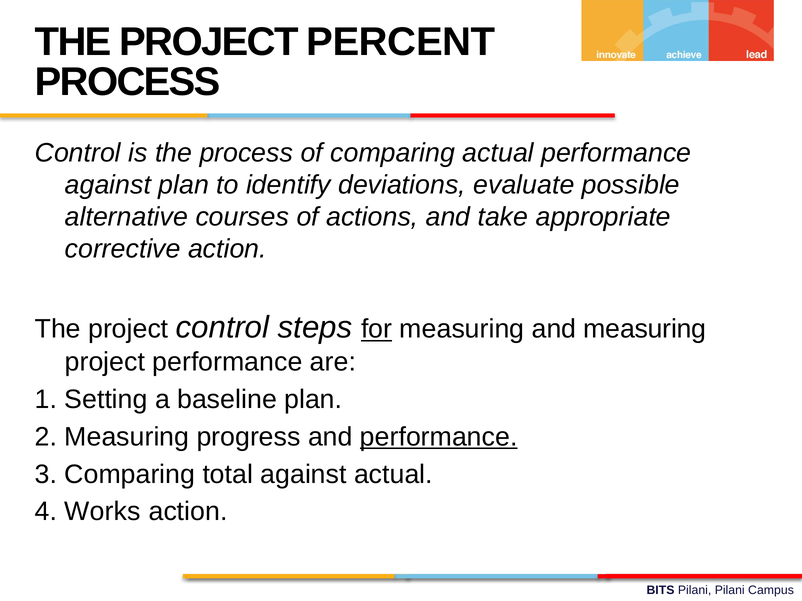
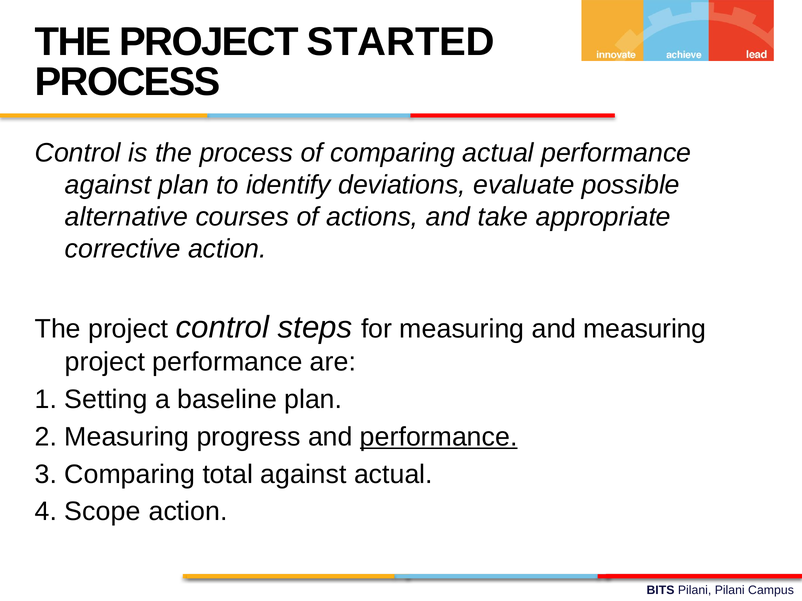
PERCENT: PERCENT -> STARTED
for underline: present -> none
Works: Works -> Scope
